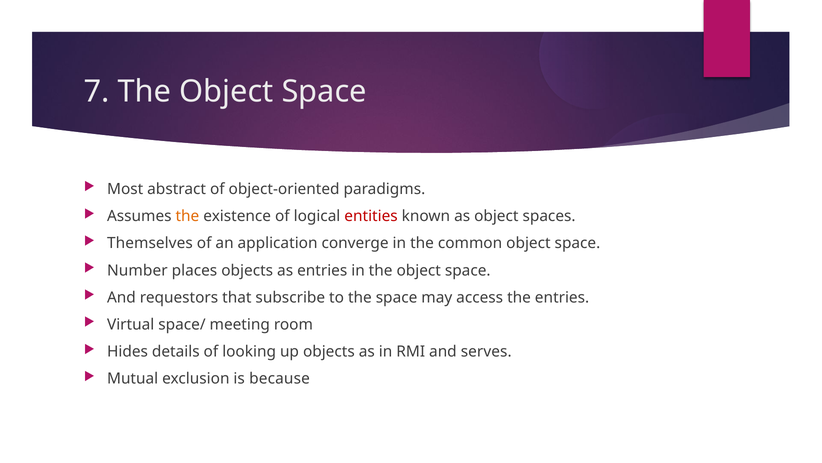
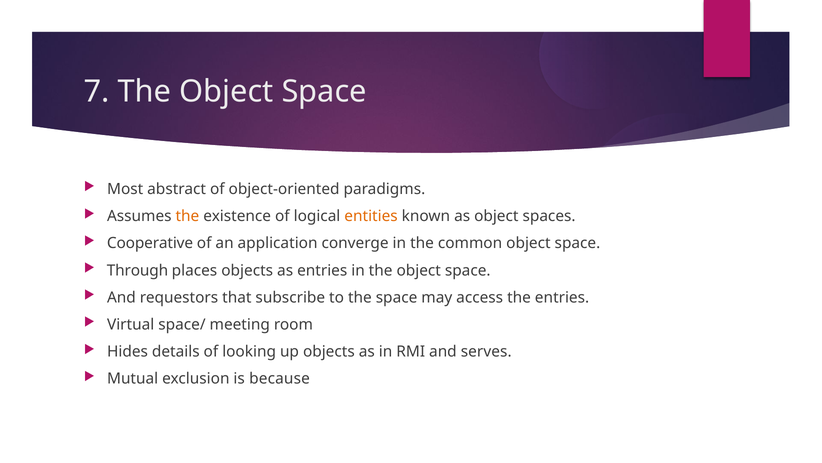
entities colour: red -> orange
Themselves: Themselves -> Cooperative
Number: Number -> Through
